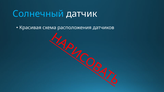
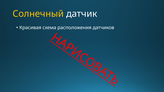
Солнечный colour: light blue -> yellow
